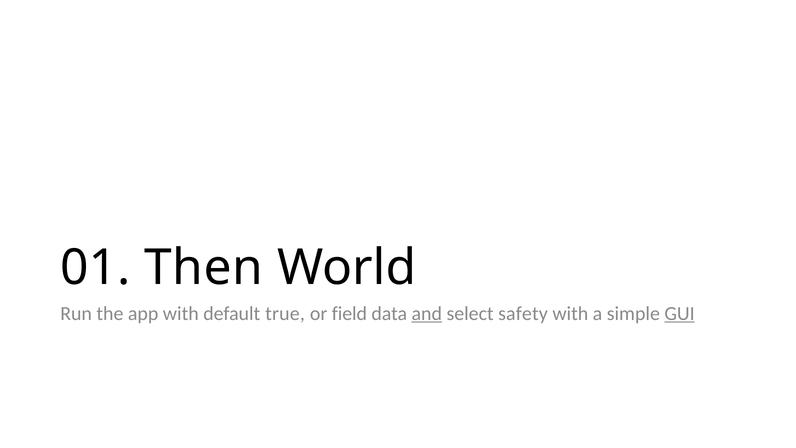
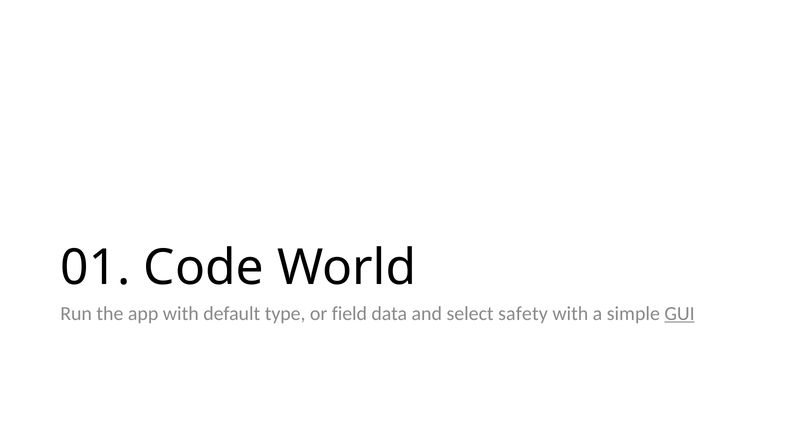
Then: Then -> Code
true: true -> type
and underline: present -> none
